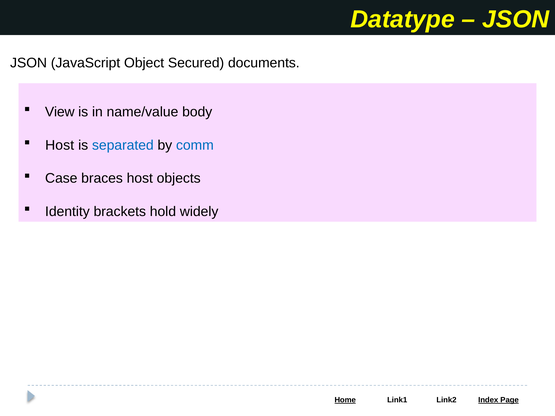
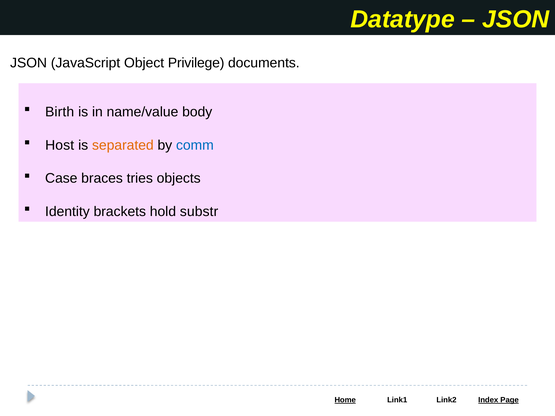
Secured: Secured -> Privilege
View: View -> Birth
separated colour: blue -> orange
braces host: host -> tries
widely: widely -> substr
